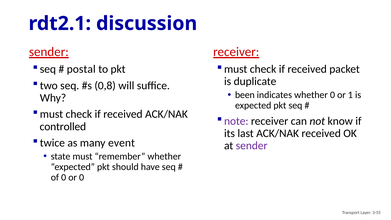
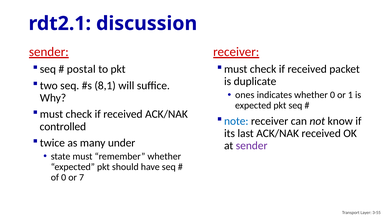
0,8: 0,8 -> 8,1
been: been -> ones
note colour: purple -> blue
event: event -> under
or 0: 0 -> 7
